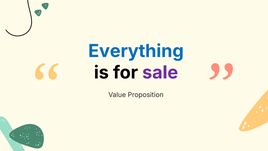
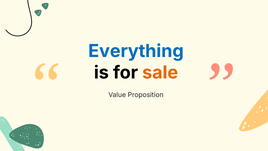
sale colour: purple -> orange
